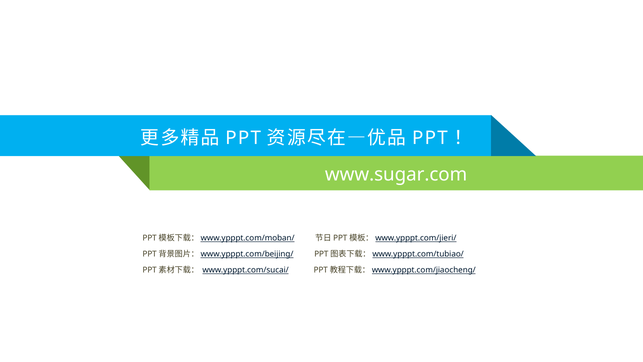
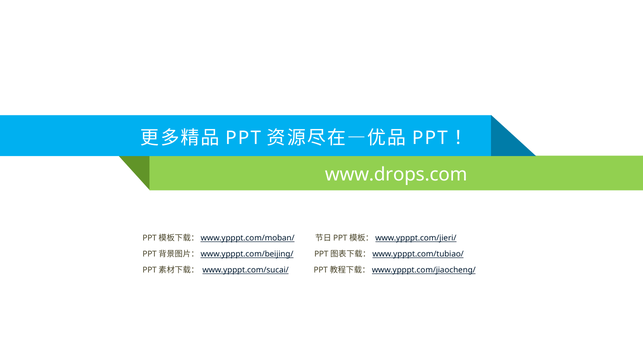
www.sugar.com: www.sugar.com -> www.drops.com
